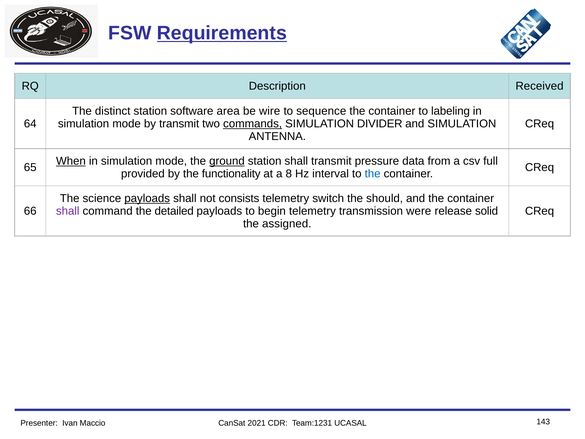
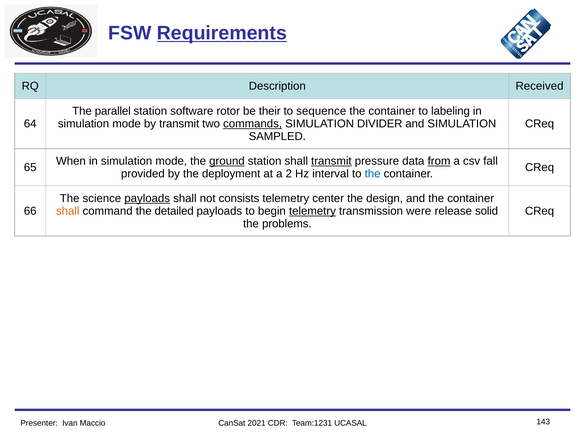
distinct: distinct -> parallel
area: area -> rotor
wire: wire -> their
ANTENNA: ANTENNA -> SAMPLED
When underline: present -> none
transmit at (331, 161) underline: none -> present
from underline: none -> present
full: full -> fall
functionality: functionality -> deployment
8: 8 -> 2
switch: switch -> center
should: should -> design
shall at (68, 211) colour: purple -> orange
telemetry at (312, 211) underline: none -> present
assigned: assigned -> problems
